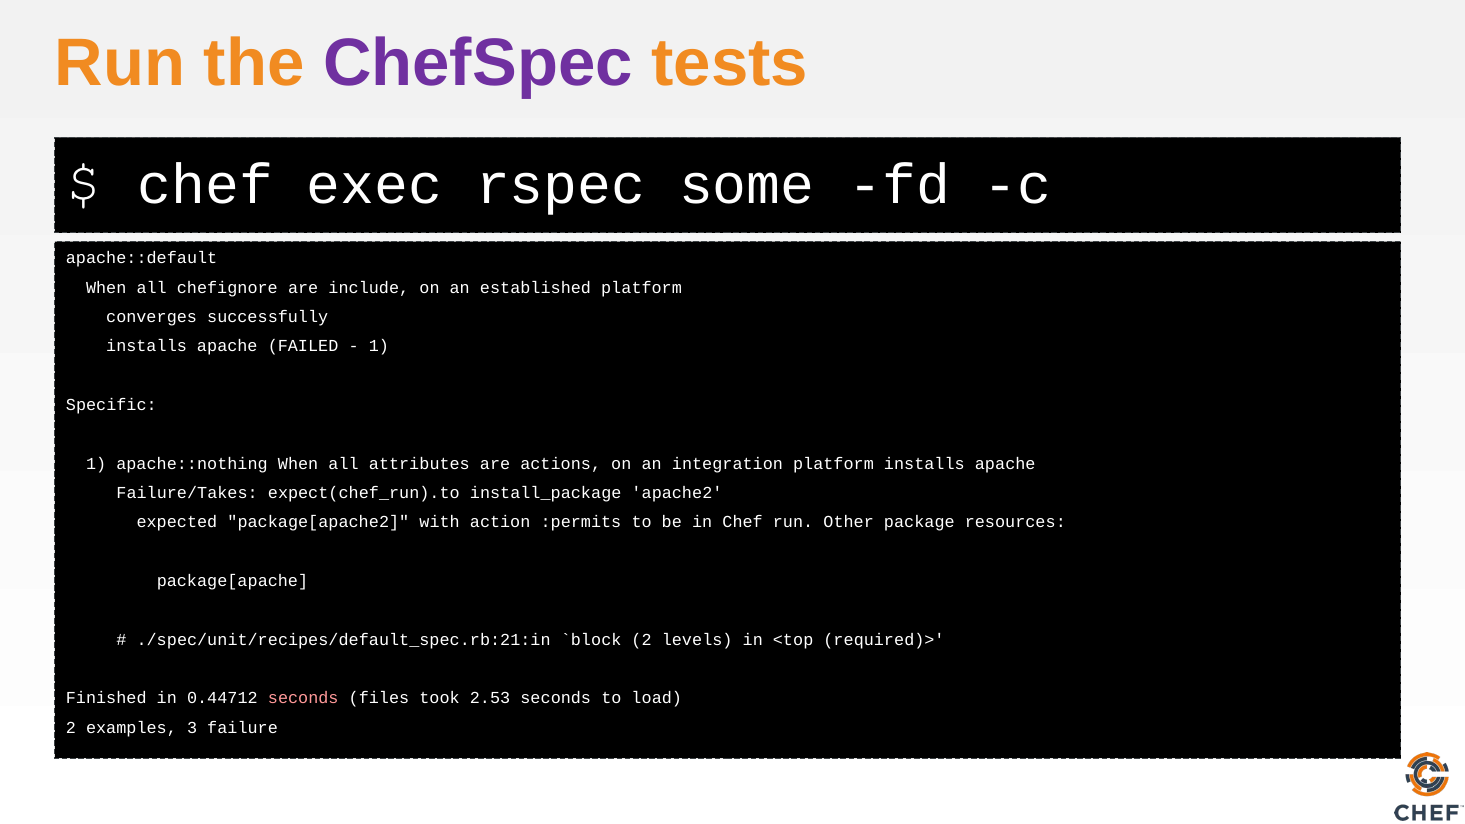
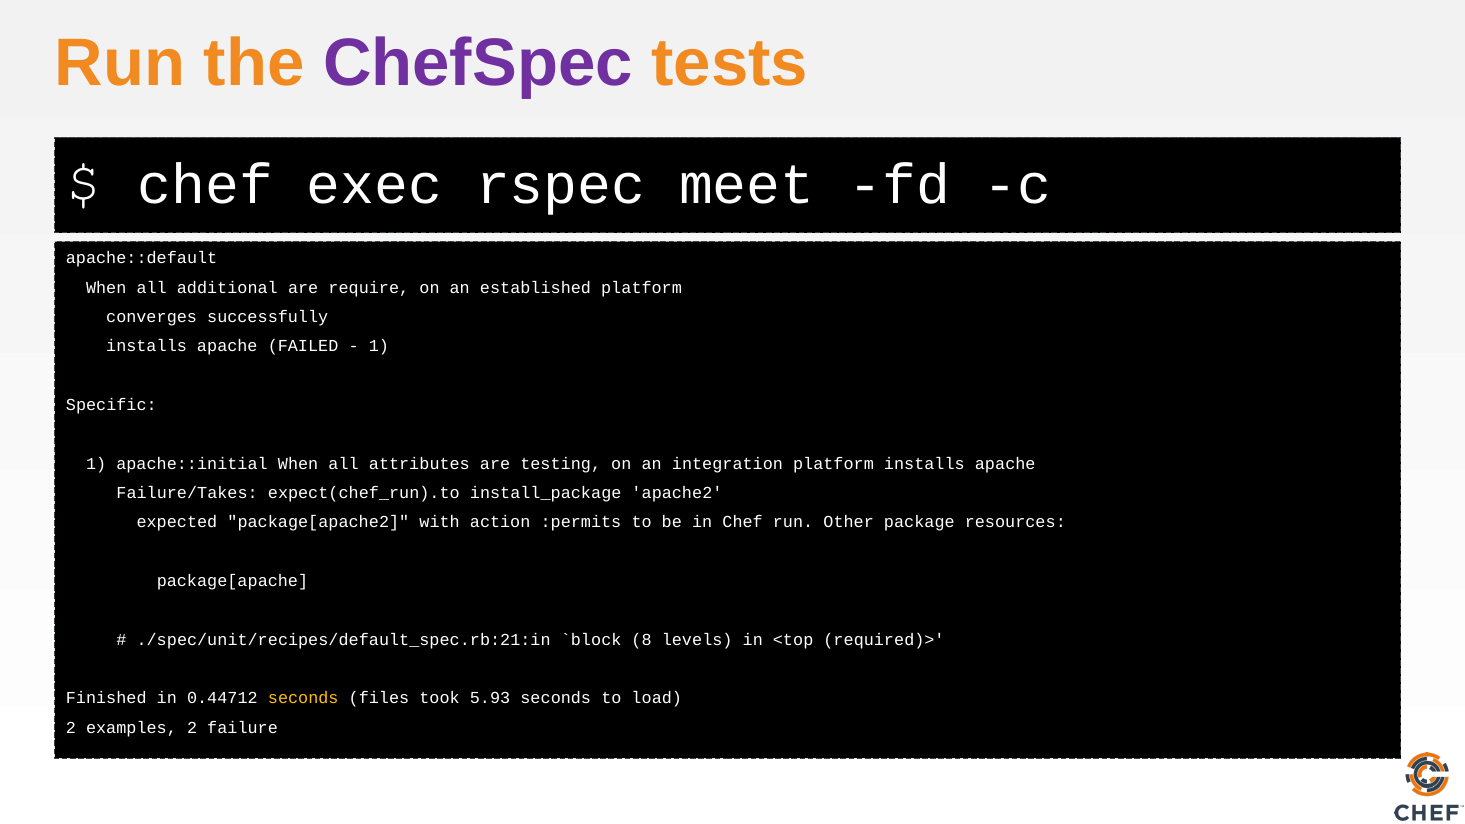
some: some -> meet
chefignore: chefignore -> additional
include: include -> require
apache::nothing: apache::nothing -> apache::initial
actions: actions -> testing
2 at (642, 640): 2 -> 8
seconds at (303, 698) colour: pink -> yellow
2.53: 2.53 -> 5.93
examples 3: 3 -> 2
